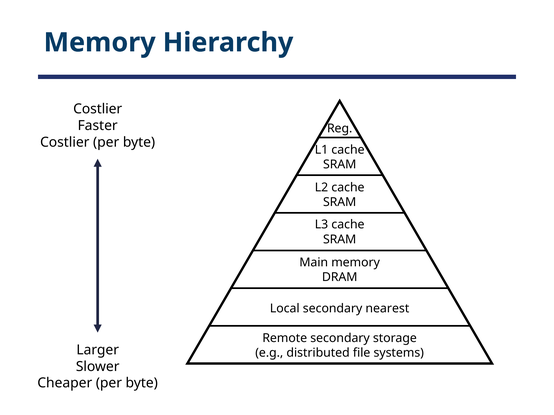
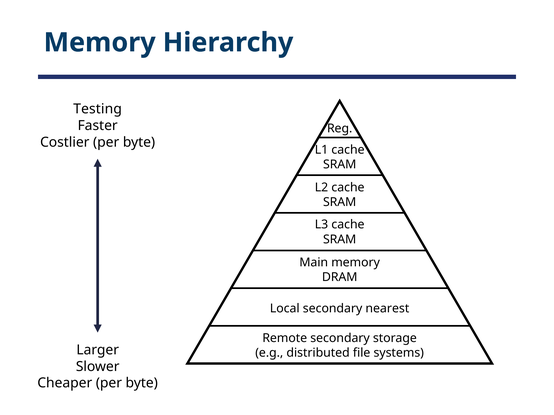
Costlier at (98, 109): Costlier -> Testing
